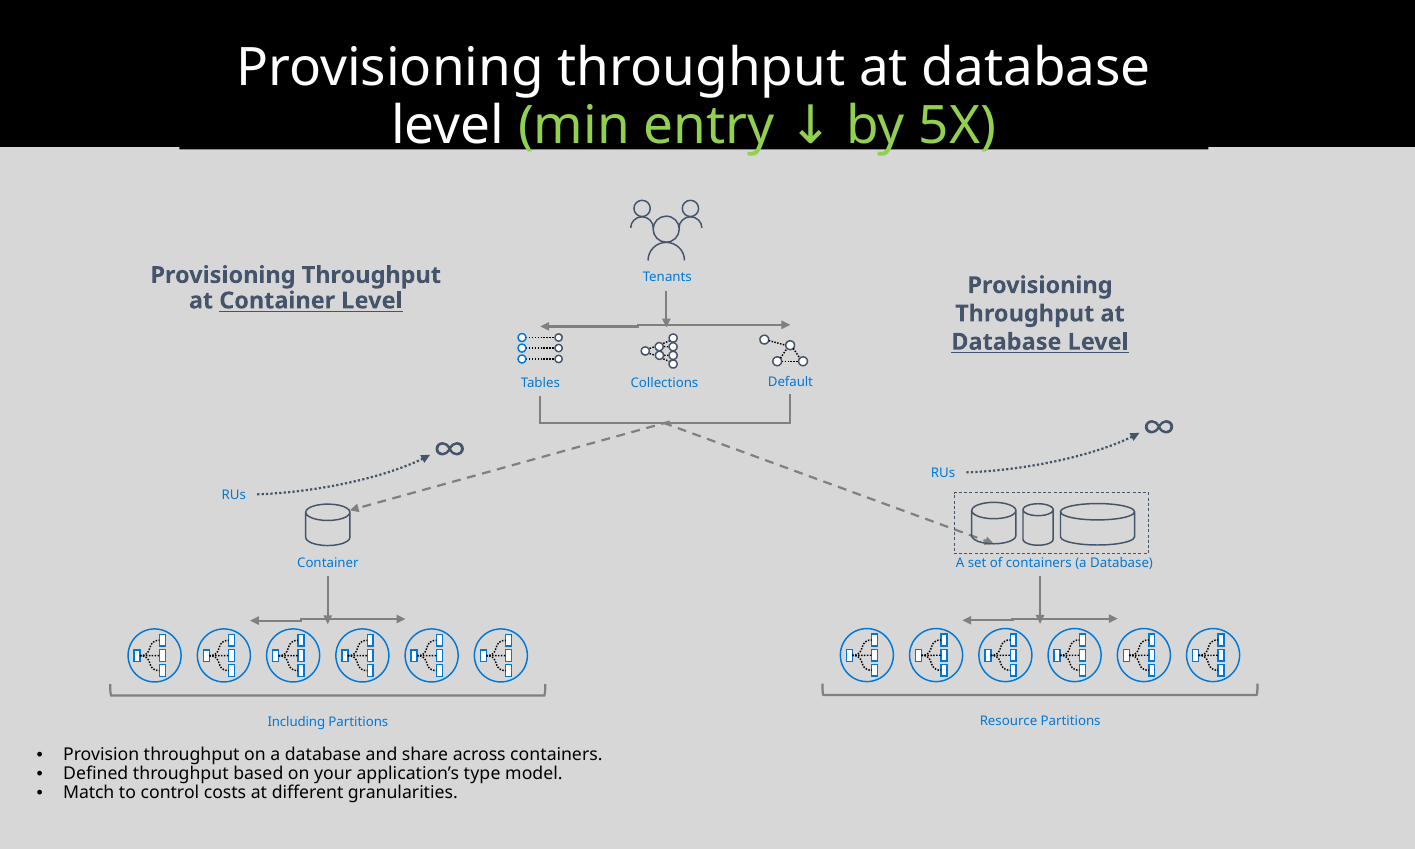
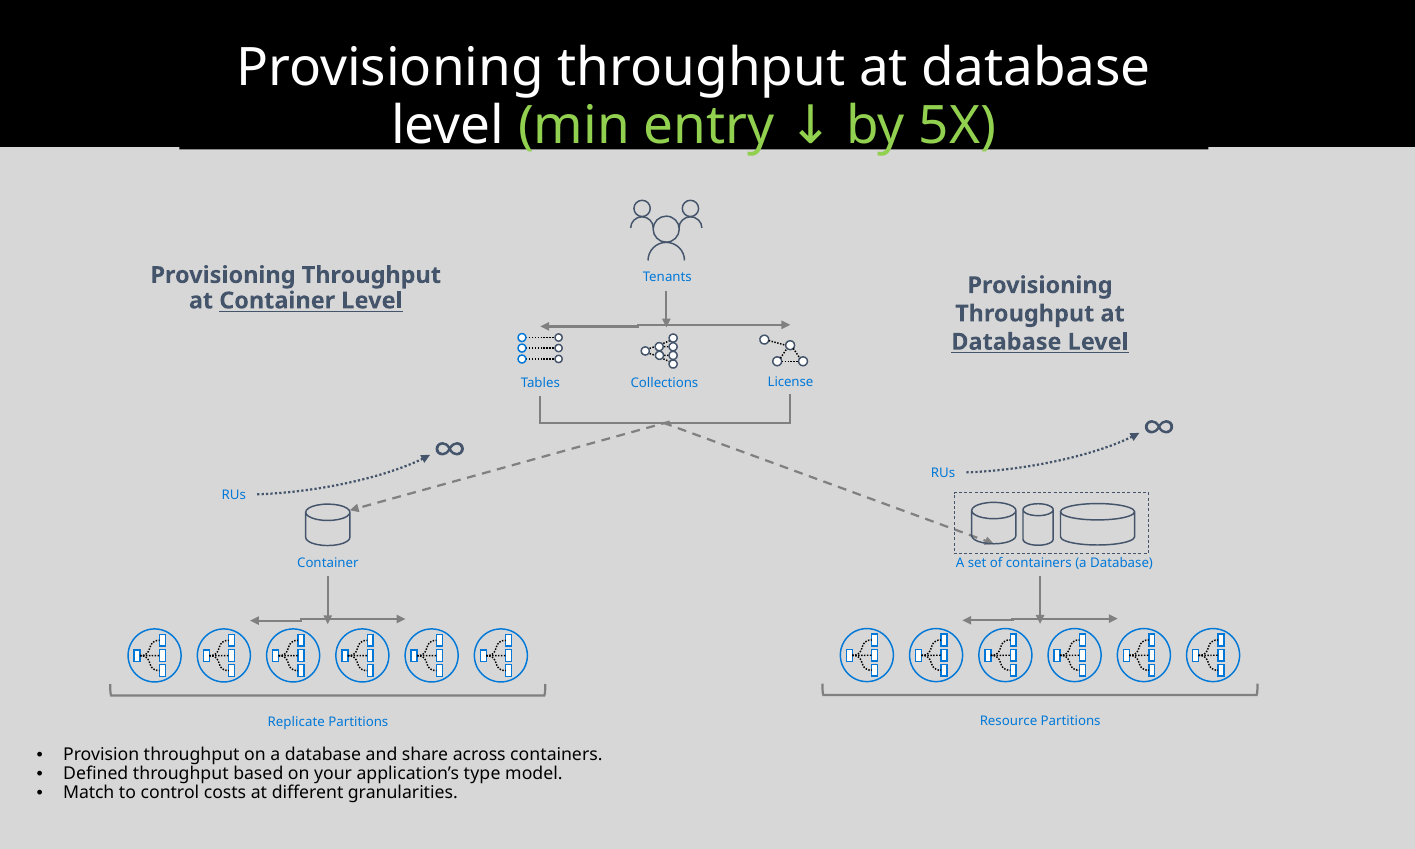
Default: Default -> License
Including: Including -> Replicate
